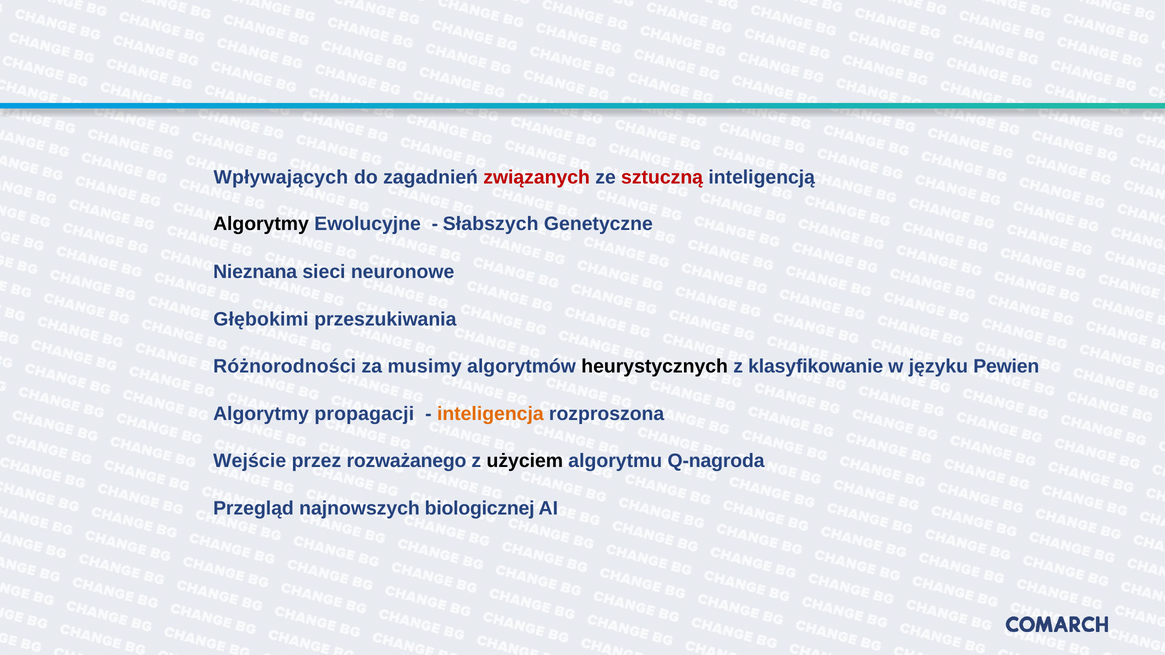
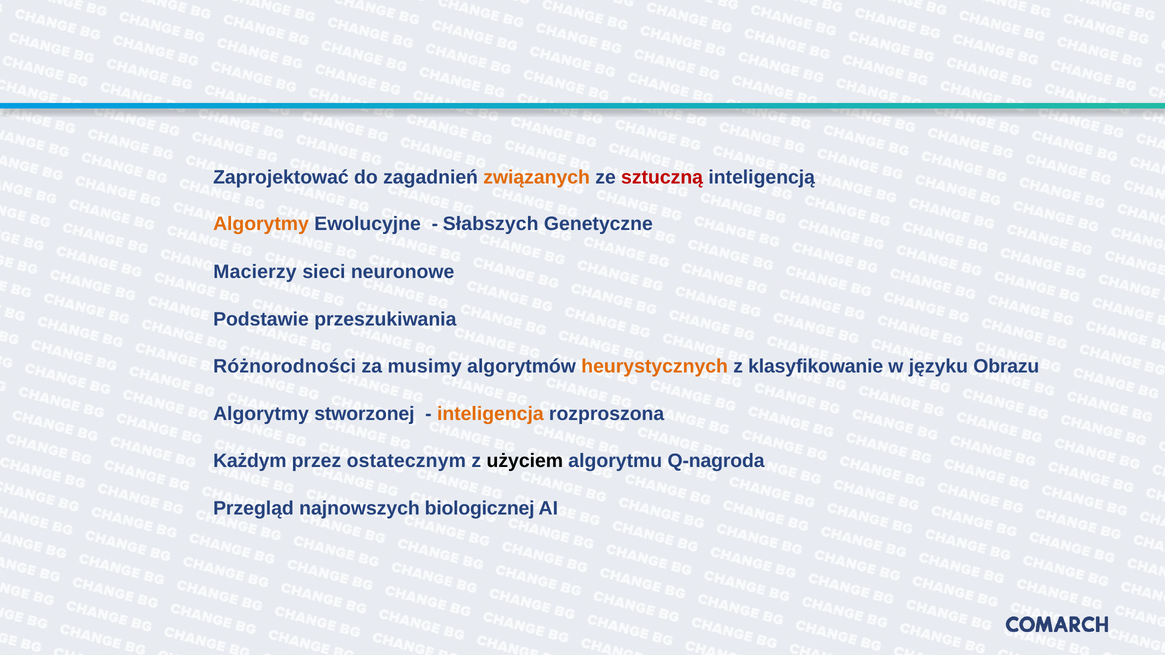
Wpływających: Wpływających -> Zaprojektować
związanych colour: red -> orange
Algorytmy at (261, 224) colour: black -> orange
Nieznana: Nieznana -> Macierzy
Głębokimi: Głębokimi -> Podstawie
heurystycznych colour: black -> orange
Pewien: Pewien -> Obrazu
propagacji: propagacji -> stworzonej
Wejście: Wejście -> Każdym
rozważanego: rozważanego -> ostatecznym
